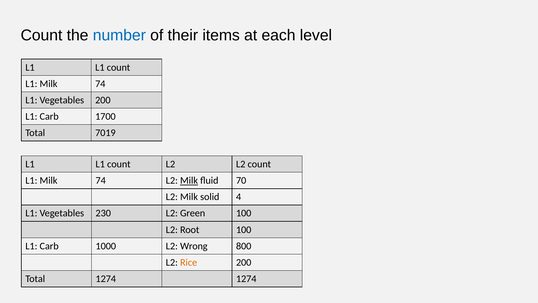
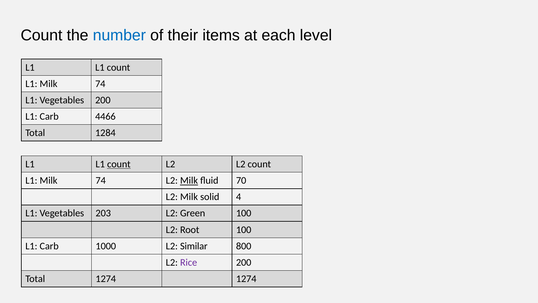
1700: 1700 -> 4466
7019: 7019 -> 1284
count at (119, 164) underline: none -> present
230: 230 -> 203
Wrong: Wrong -> Similar
Rice colour: orange -> purple
